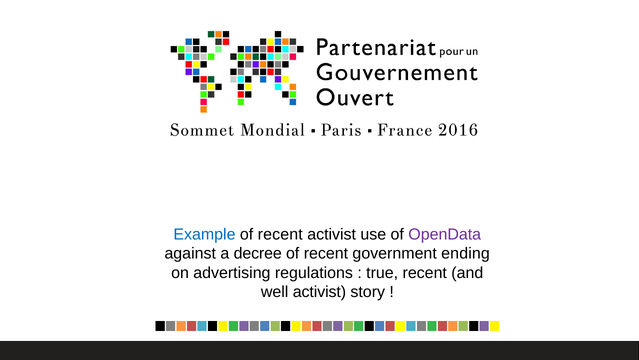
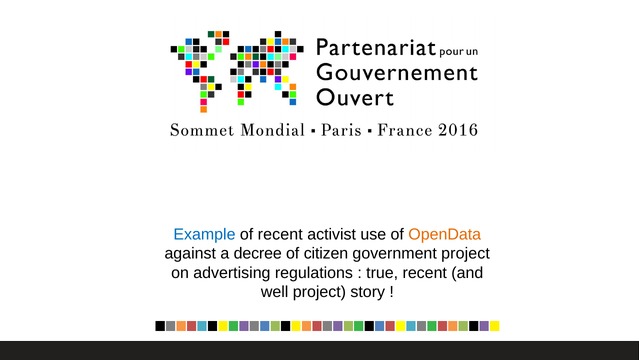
OpenData colour: purple -> orange
recent at (326, 253): recent -> citizen
government ending: ending -> project
well activist: activist -> project
